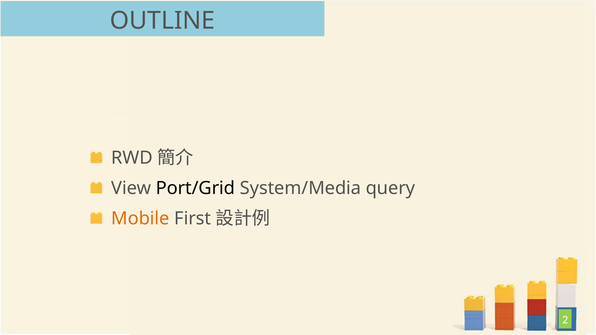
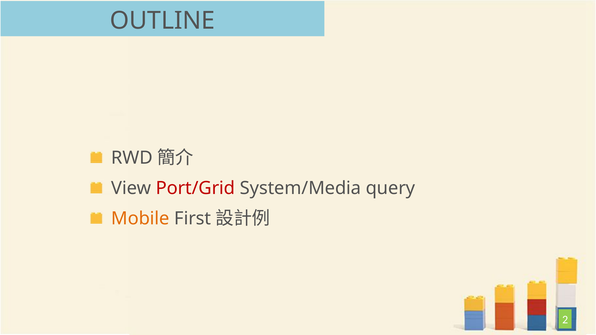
Port/Grid colour: black -> red
